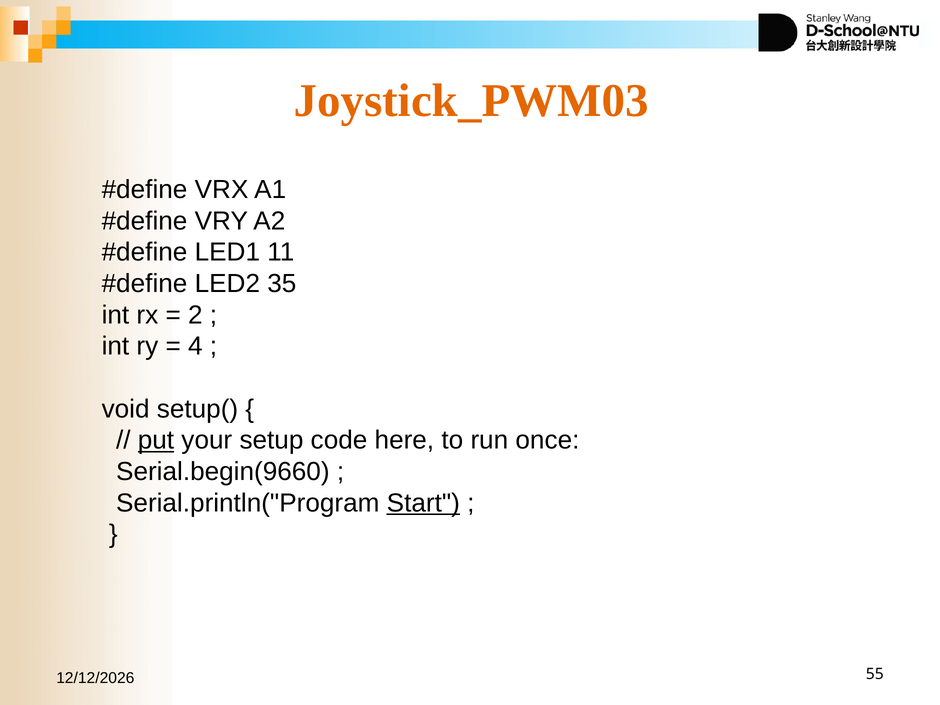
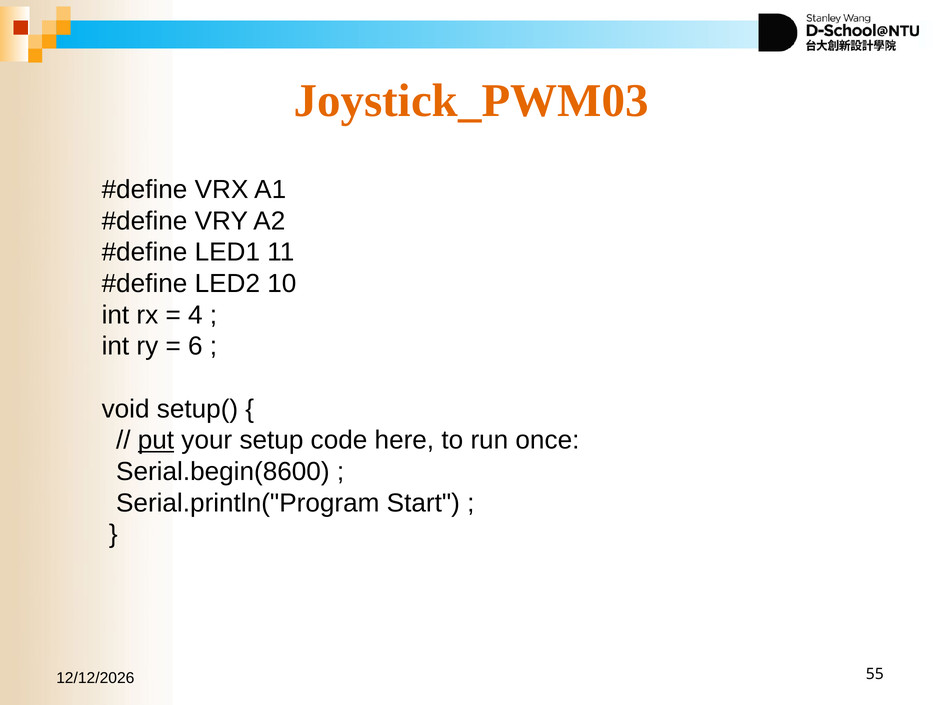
35: 35 -> 10
2: 2 -> 4
4: 4 -> 6
Serial.begin(9660: Serial.begin(9660 -> Serial.begin(8600
Start underline: present -> none
